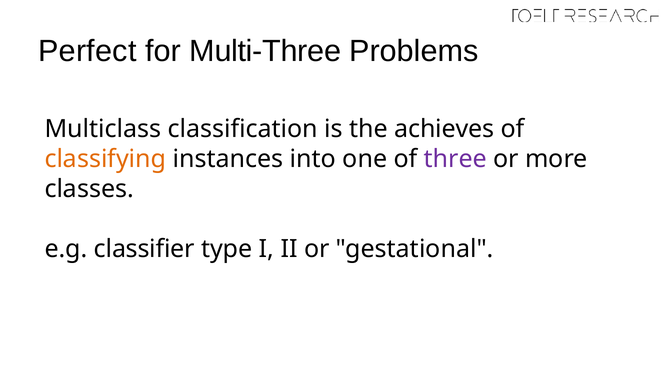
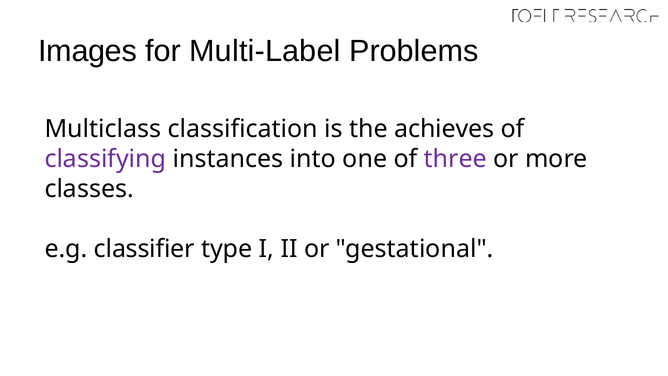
Perfect: Perfect -> Images
Multi-Three: Multi-Three -> Multi-Label
classifying colour: orange -> purple
